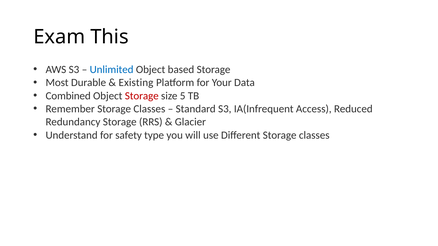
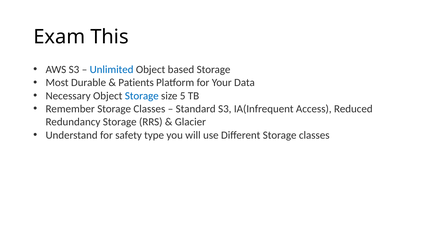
Existing: Existing -> Patients
Combined: Combined -> Necessary
Storage at (142, 96) colour: red -> blue
